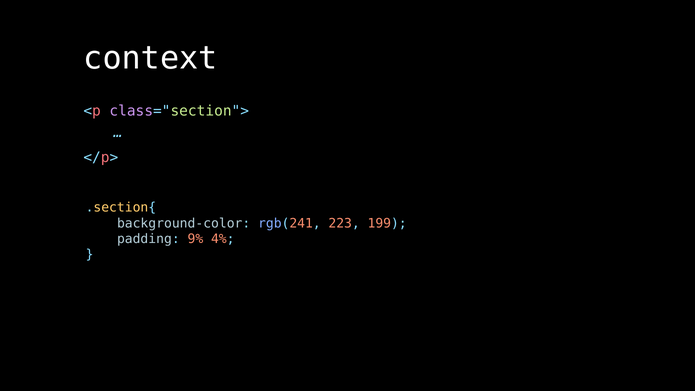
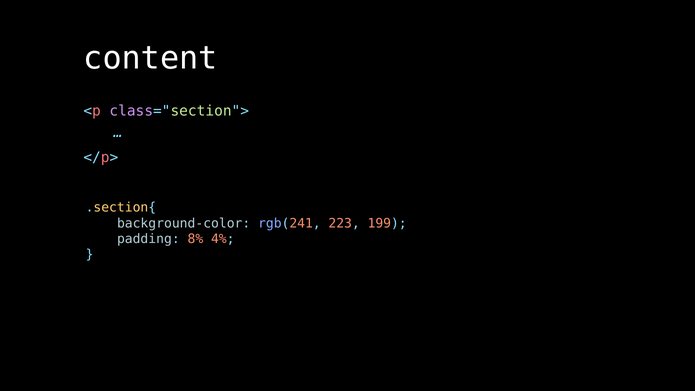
context: context -> content
9%: 9% -> 8%
